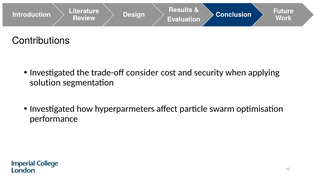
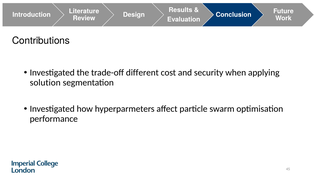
consider: consider -> different
